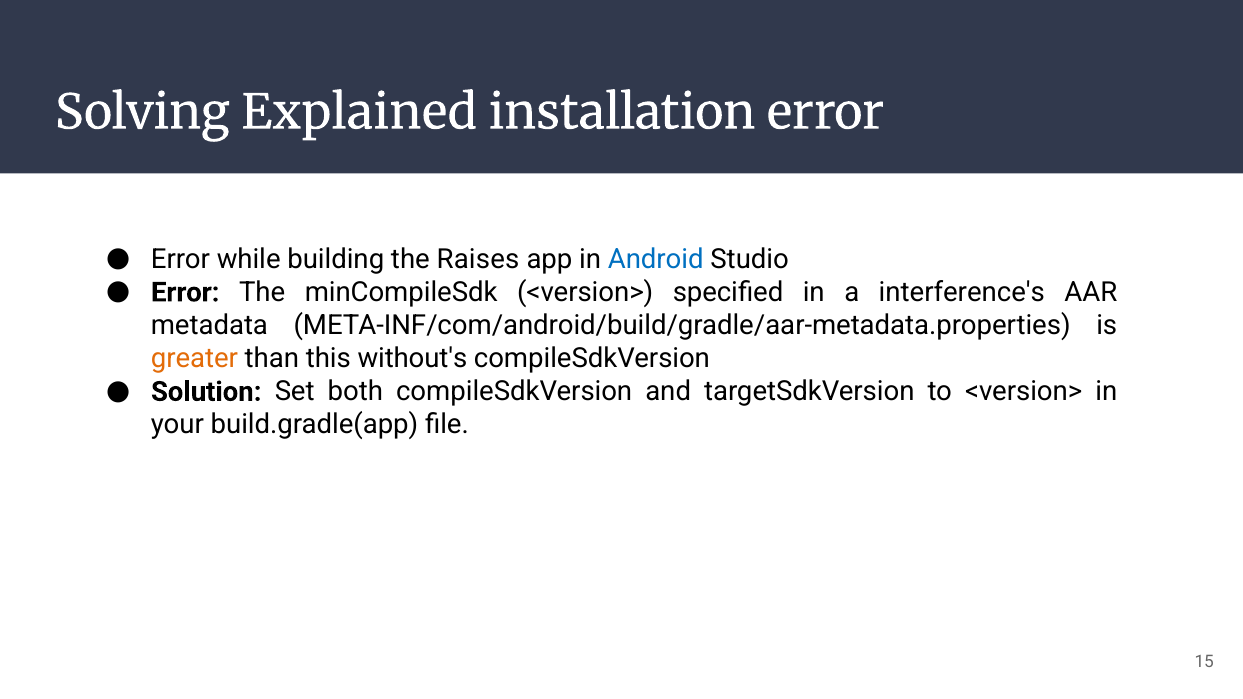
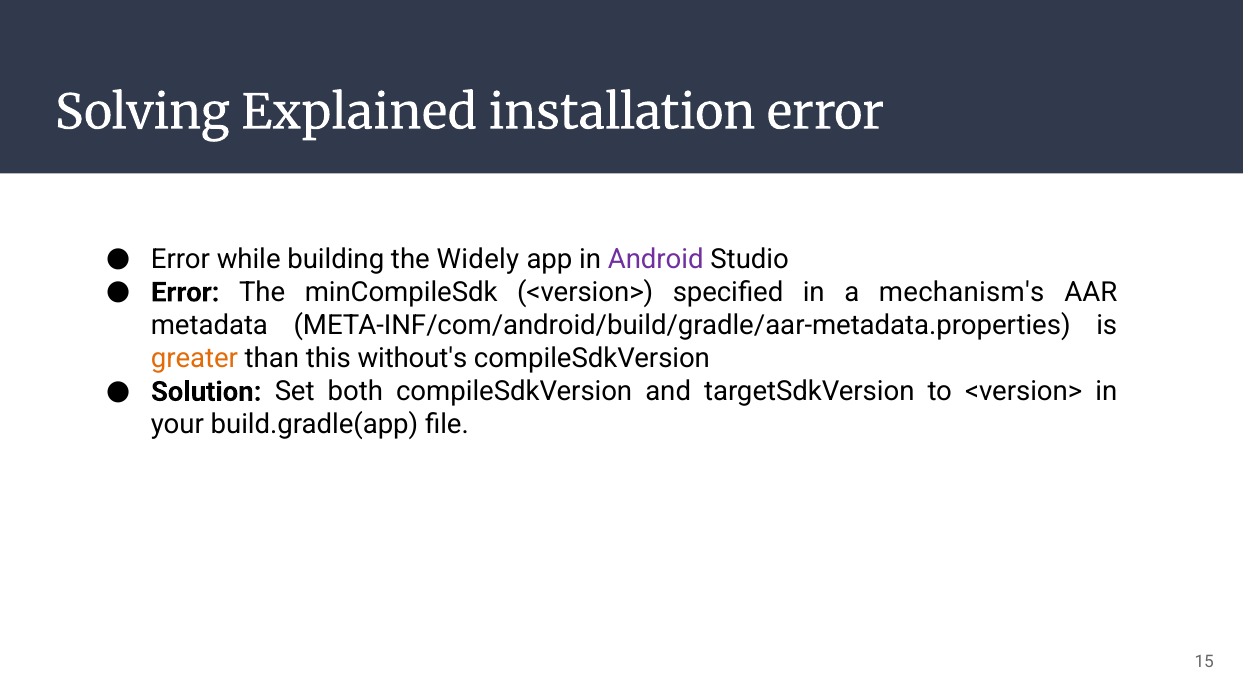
Raises: Raises -> Widely
Android colour: blue -> purple
interference's: interference's -> mechanism's
